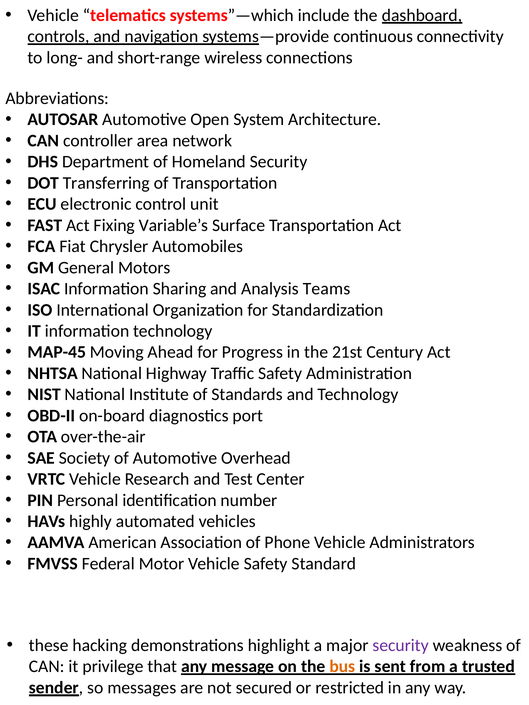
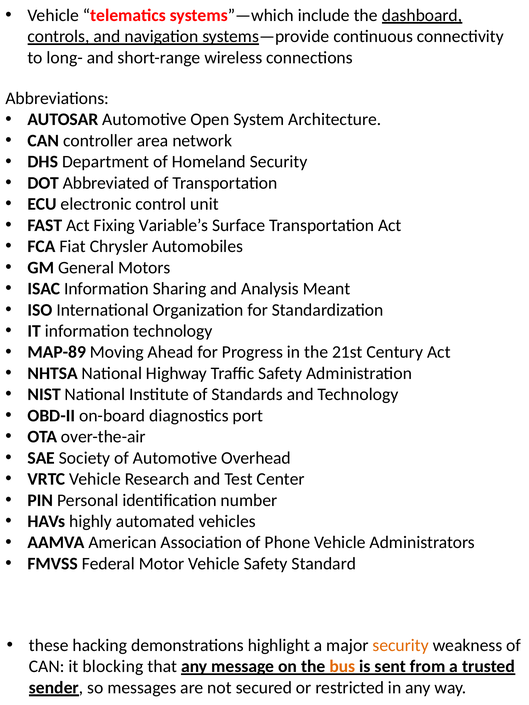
Transferring: Transferring -> Abbreviated
Teams: Teams -> Meant
MAP-45: MAP-45 -> MAP-89
security at (401, 646) colour: purple -> orange
privilege: privilege -> blocking
